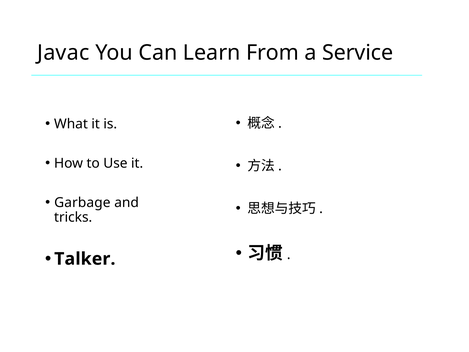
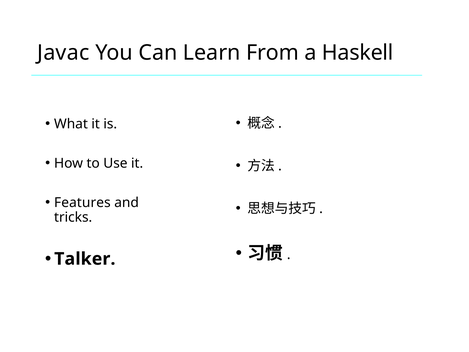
Service: Service -> Haskell
Garbage: Garbage -> Features
